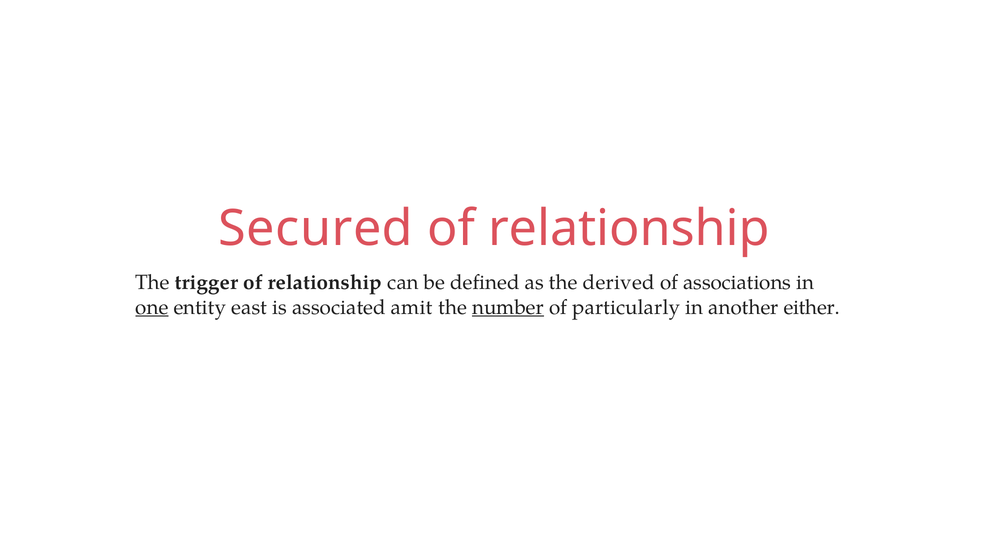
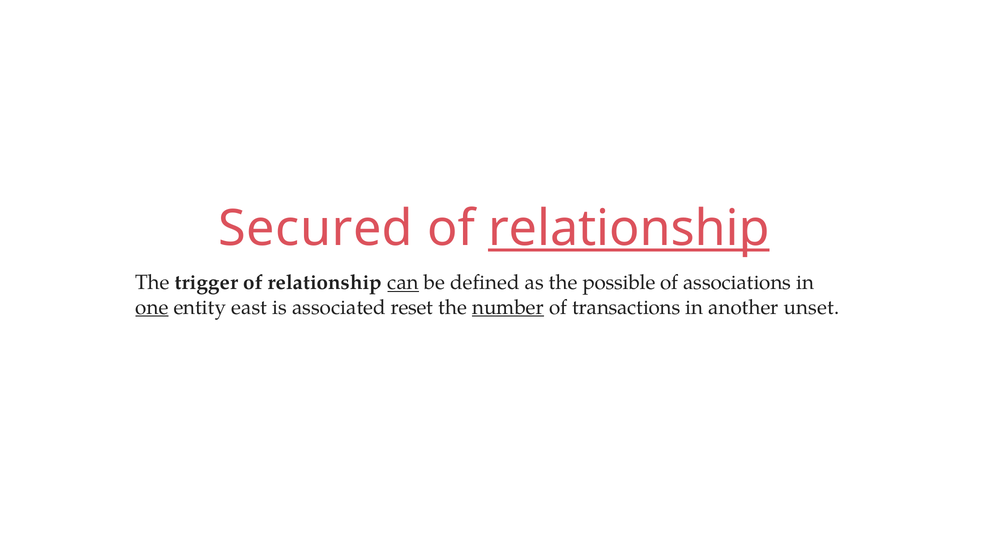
relationship at (629, 229) underline: none -> present
can underline: none -> present
derived: derived -> possible
amit: amit -> reset
particularly: particularly -> transactions
either: either -> unset
